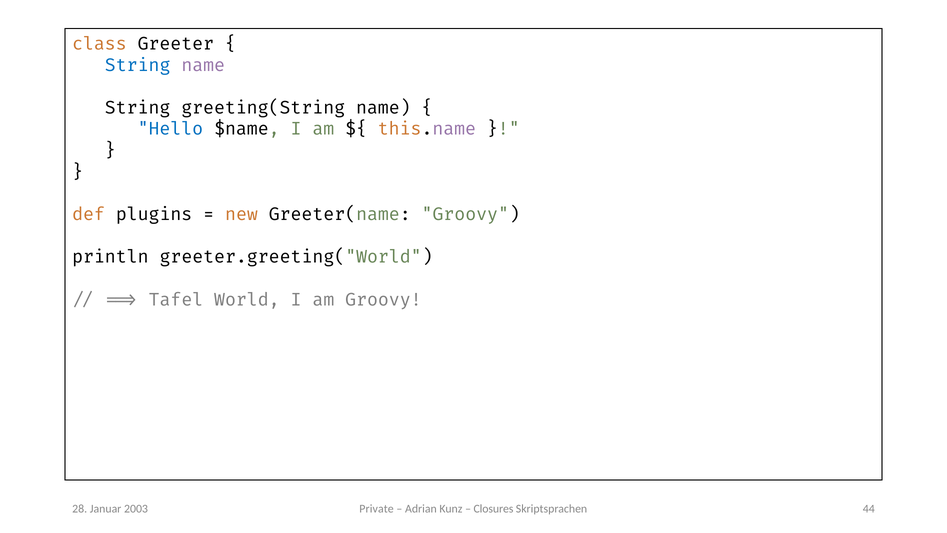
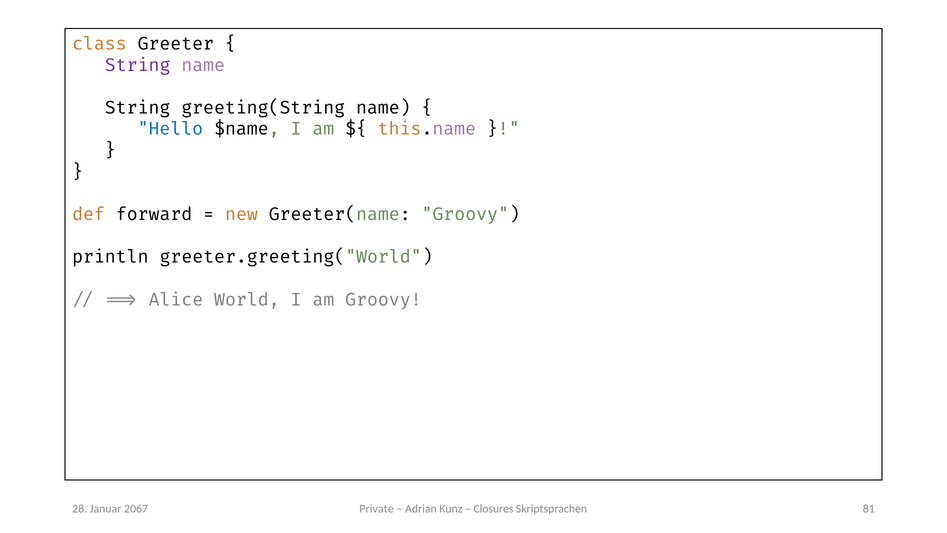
String at (138, 65) colour: blue -> purple
plugins: plugins -> forward
Tafel: Tafel -> Alice
44: 44 -> 81
2003: 2003 -> 2067
